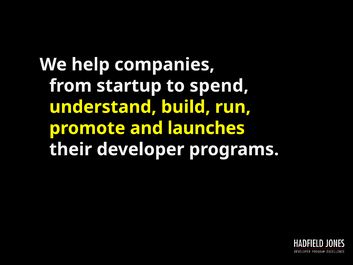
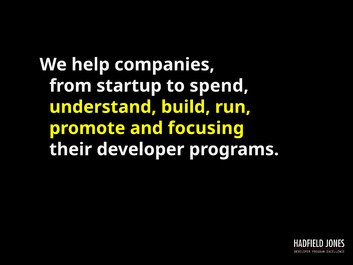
launches: launches -> focusing
